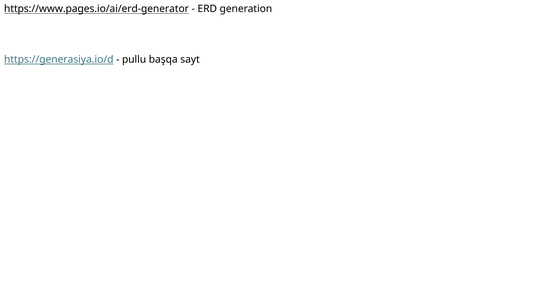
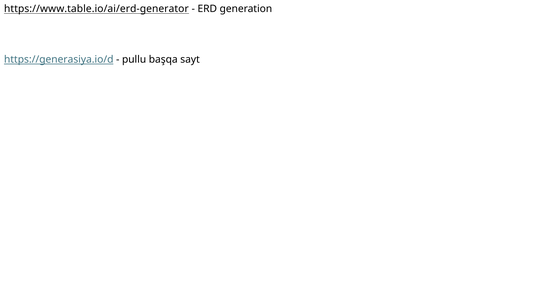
https://www.pages.io/ai/erd-generator: https://www.pages.io/ai/erd-generator -> https://www.table.io/ai/erd-generator
